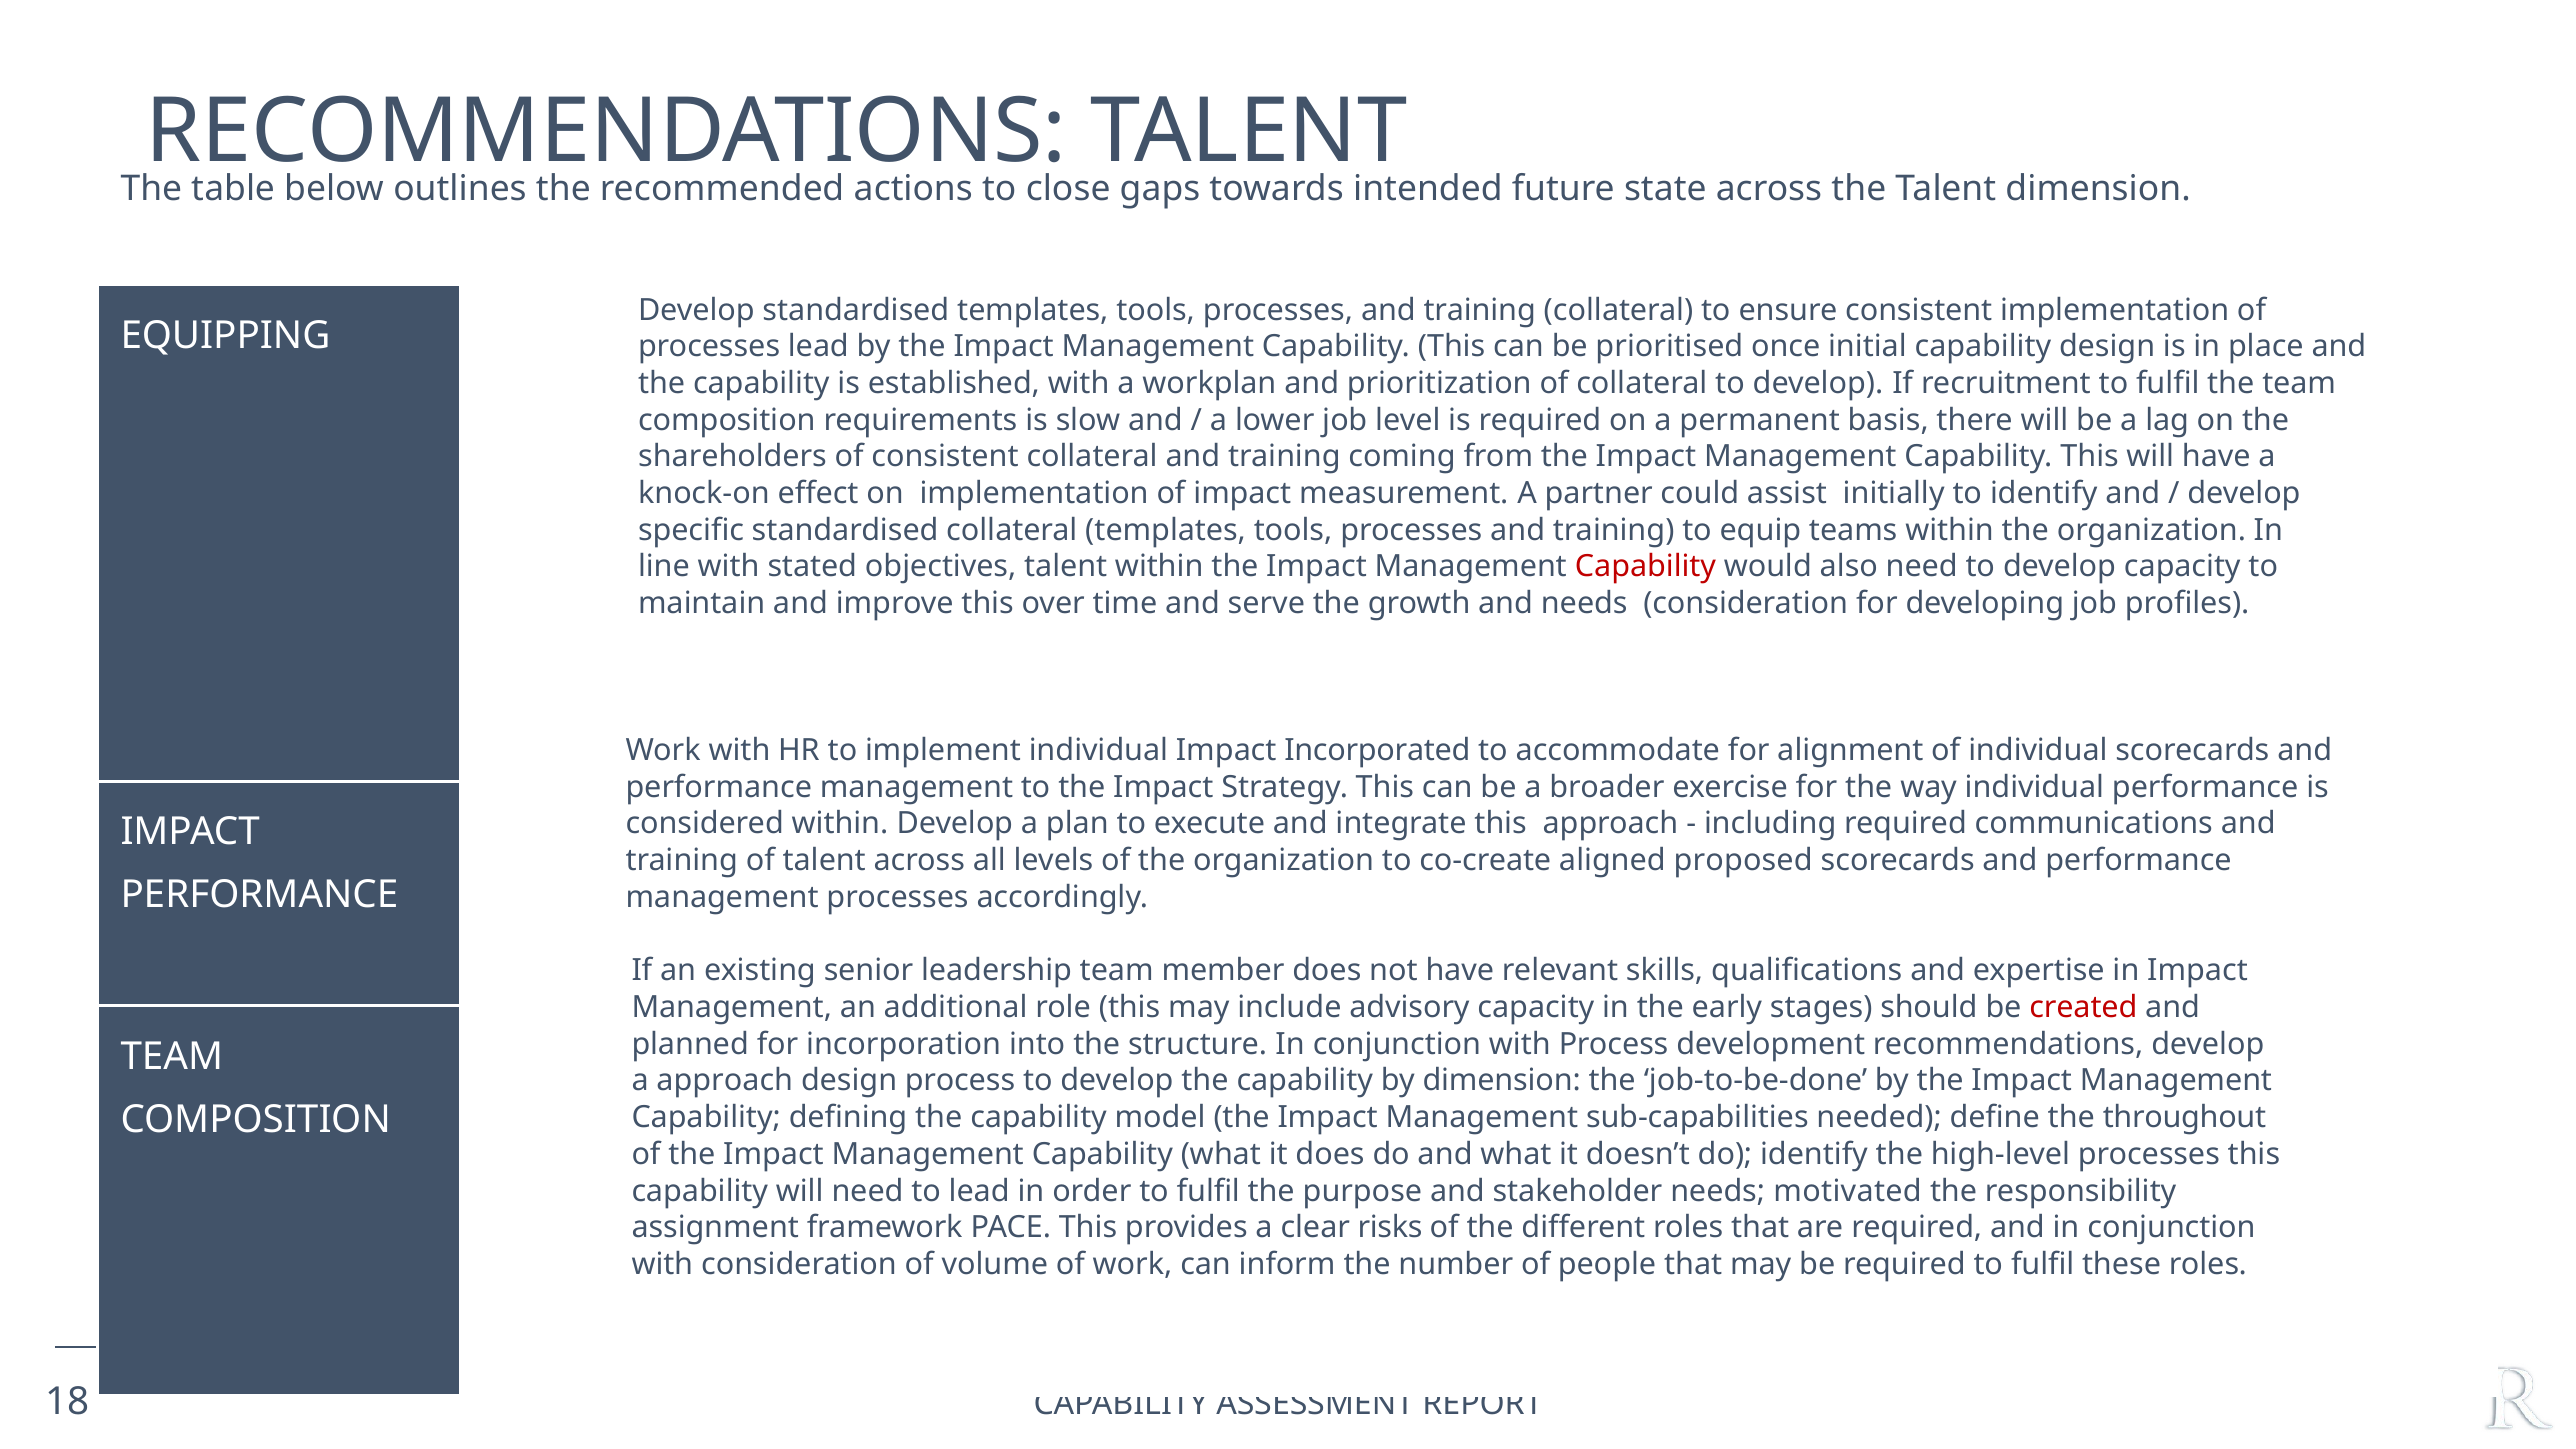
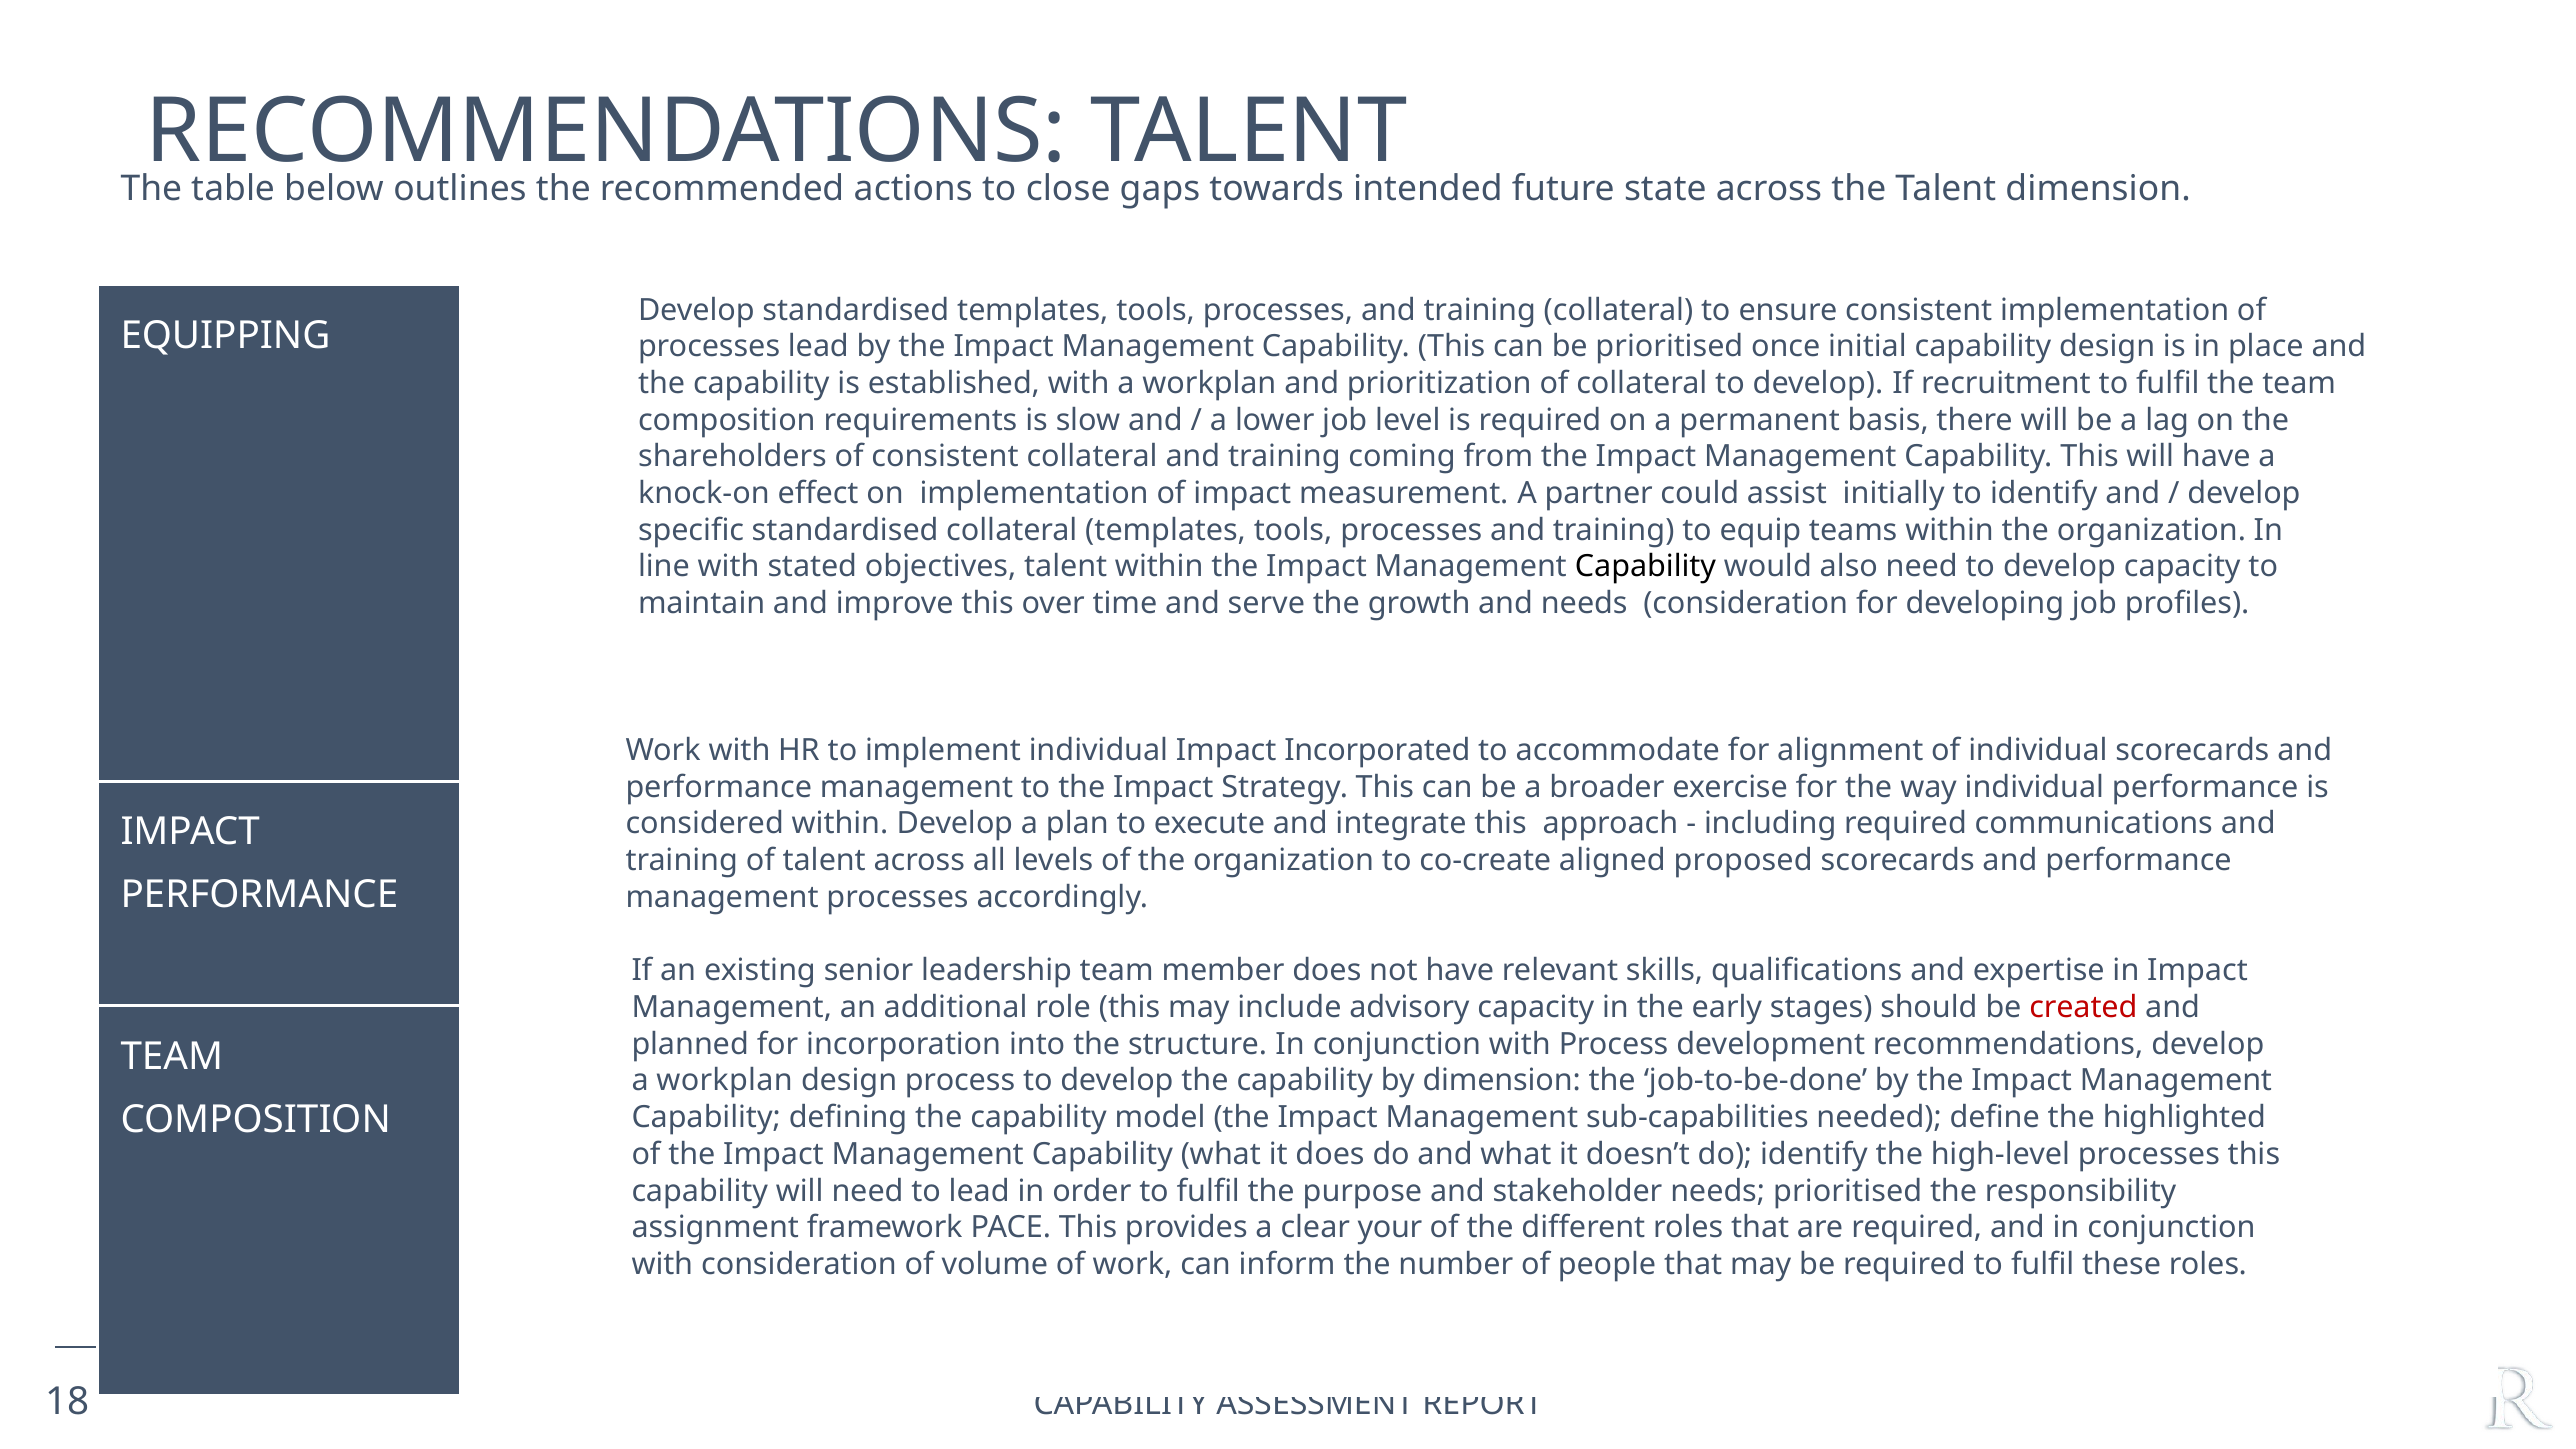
Capability at (1646, 567) colour: red -> black
approach at (725, 1081): approach -> workplan
throughout: throughout -> highlighted
needs motivated: motivated -> prioritised
risks: risks -> your
